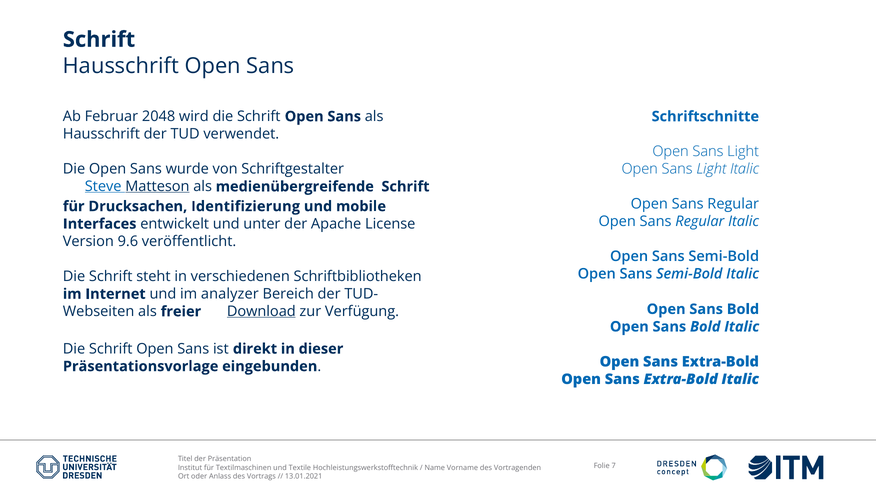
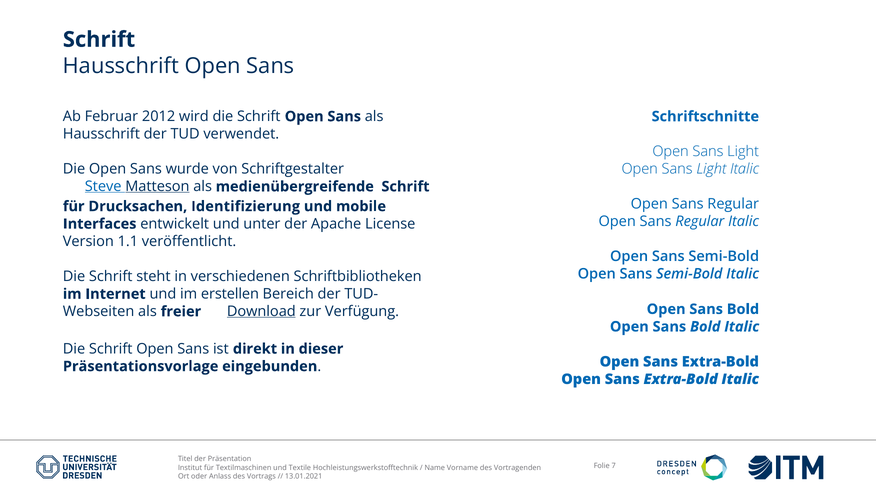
2048: 2048 -> 2012
9.6: 9.6 -> 1.1
analyzer: analyzer -> erstellen
